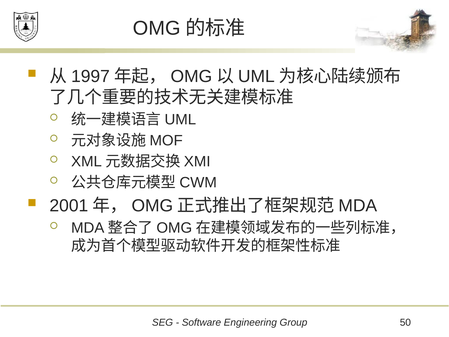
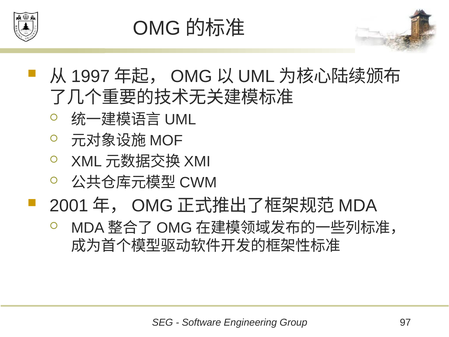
50: 50 -> 97
